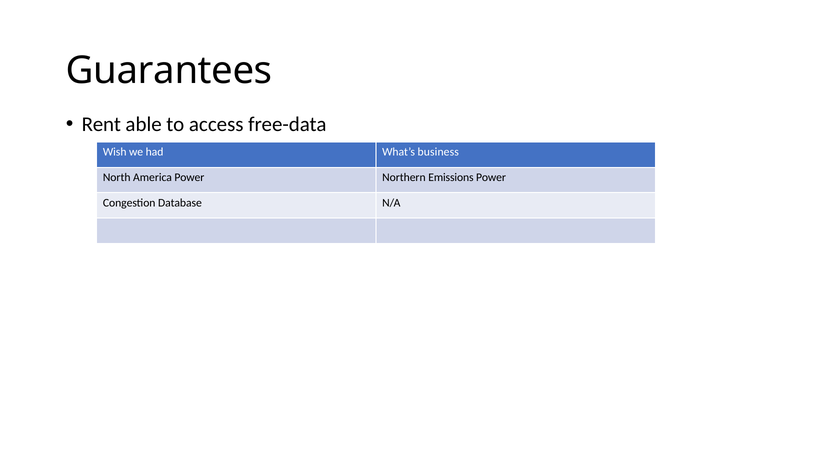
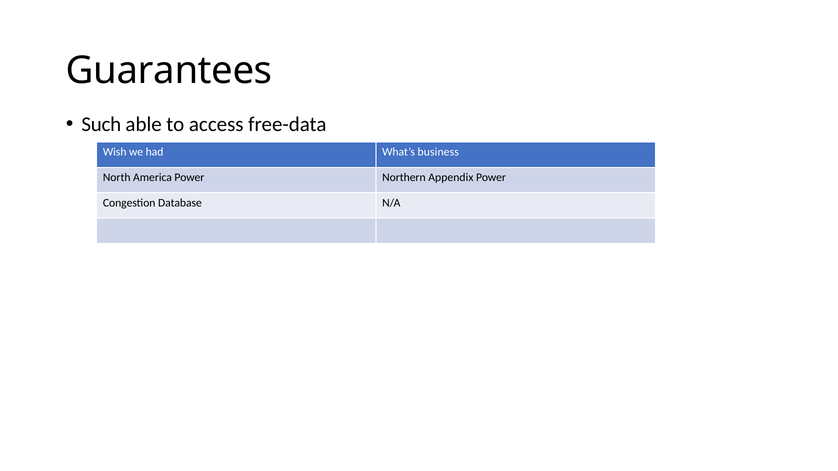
Rent: Rent -> Such
Emissions: Emissions -> Appendix
